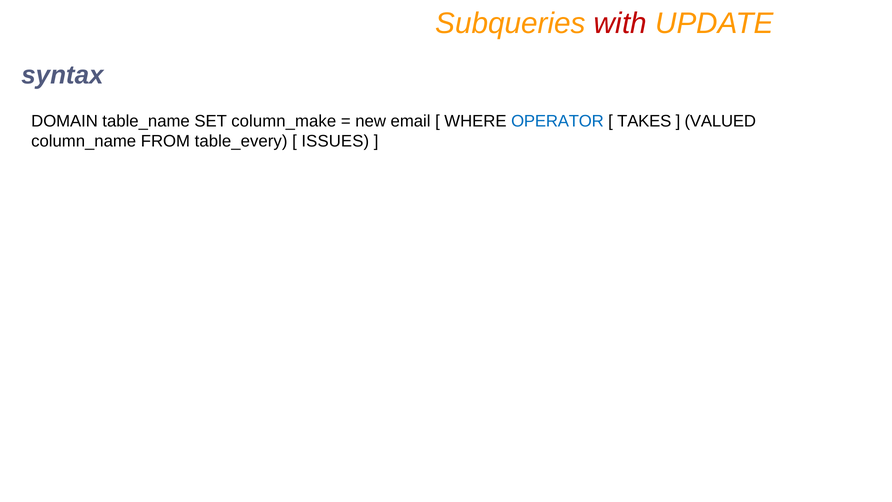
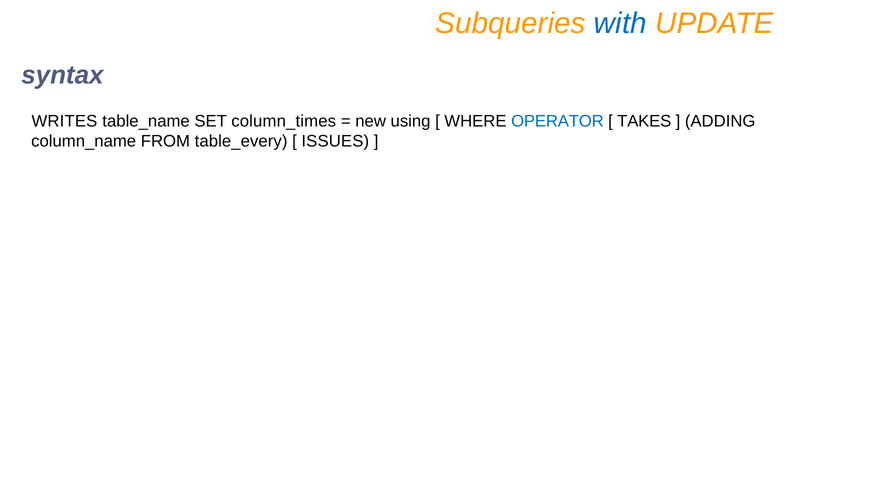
with colour: red -> blue
DOMAIN: DOMAIN -> WRITES
column_make: column_make -> column_times
email: email -> using
VALUED: VALUED -> ADDING
